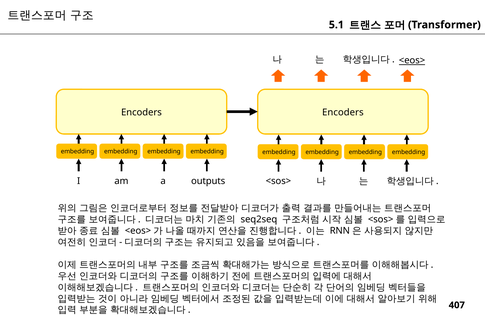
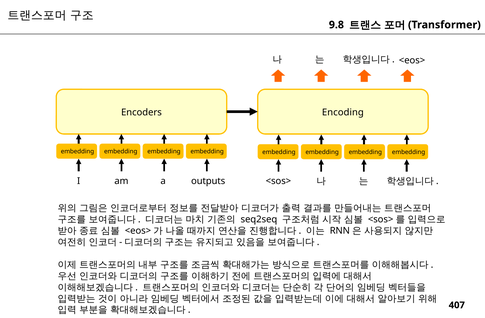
5.1: 5.1 -> 9.8
<eos> underline: present -> none
Encoders Encoders: Encoders -> Encoding
